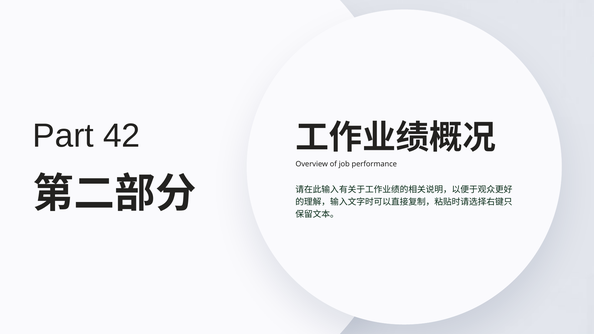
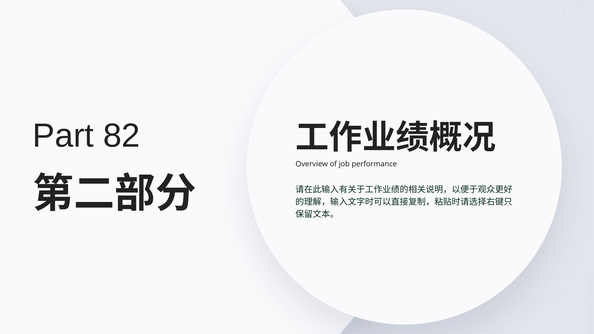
42: 42 -> 82
